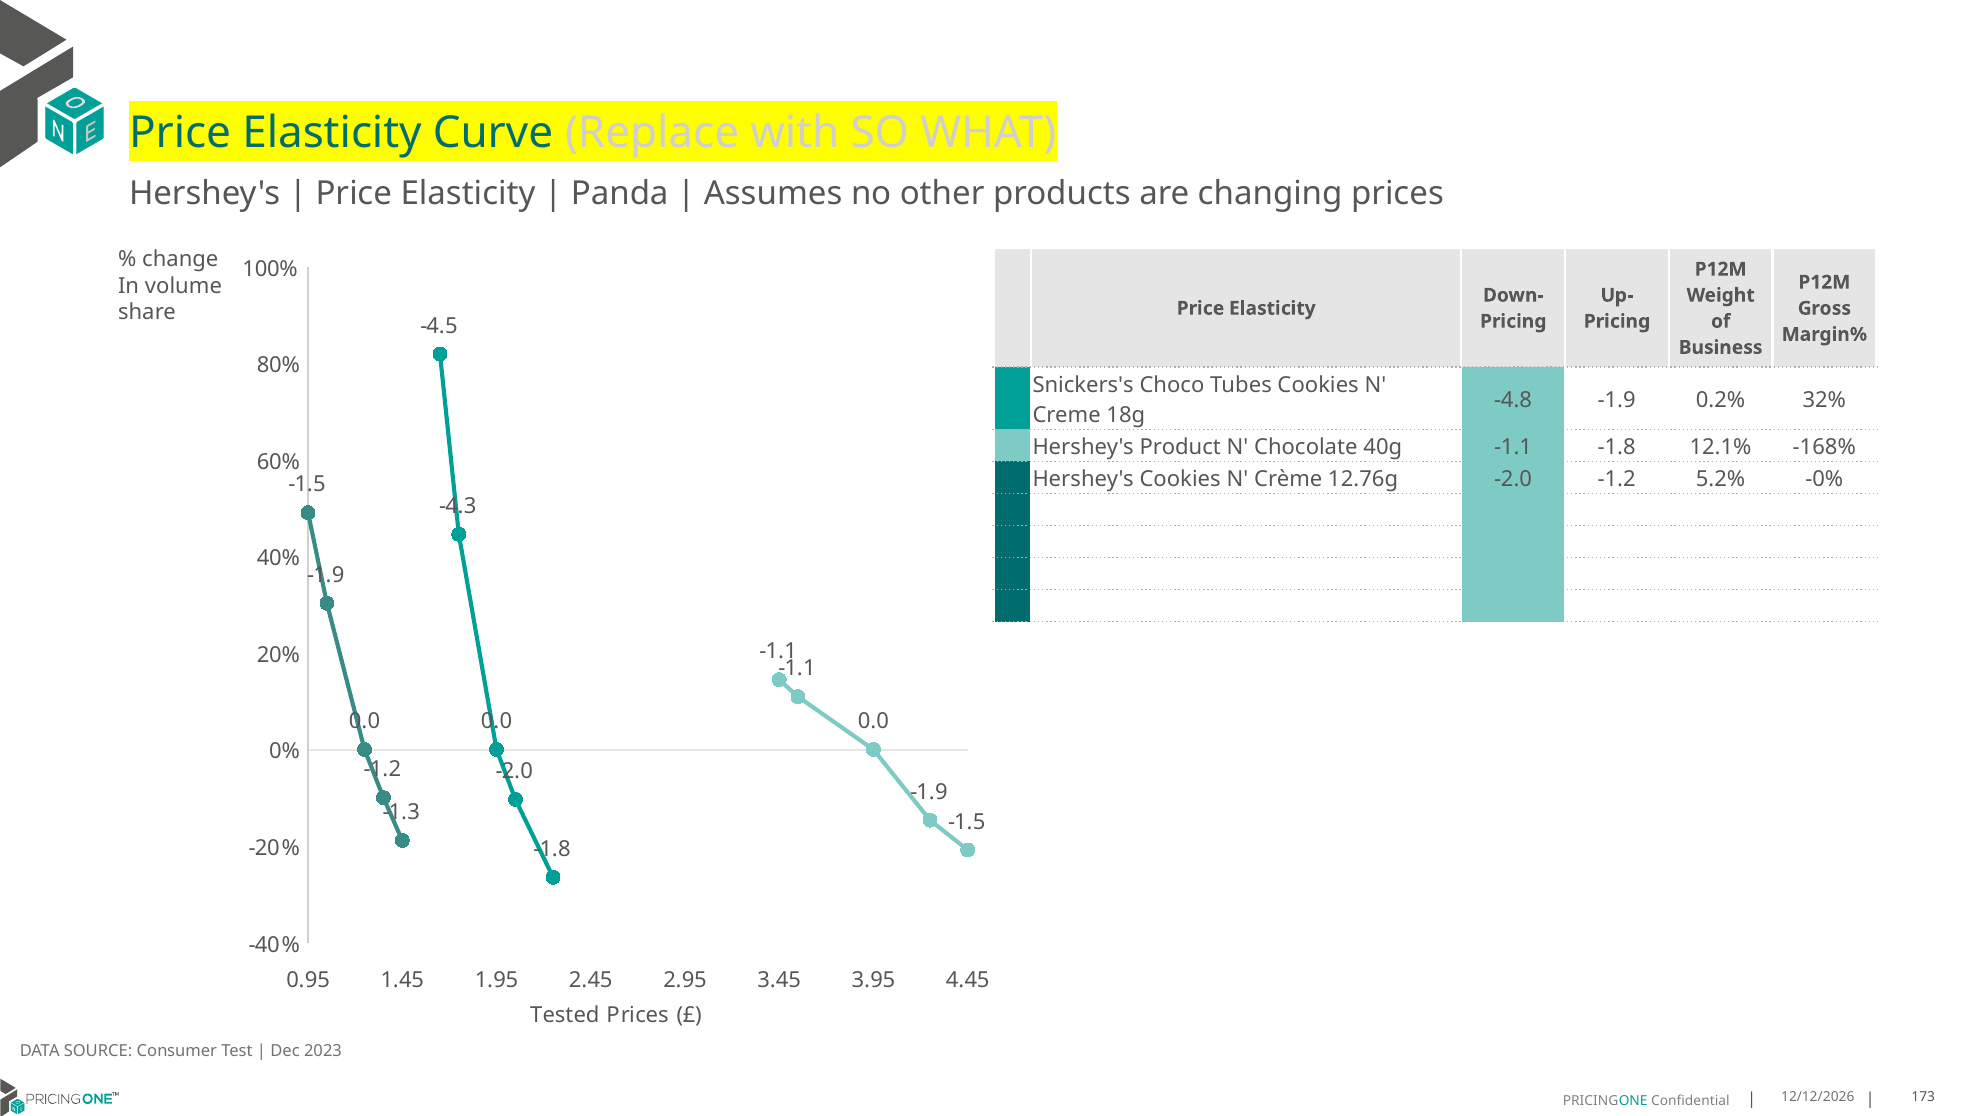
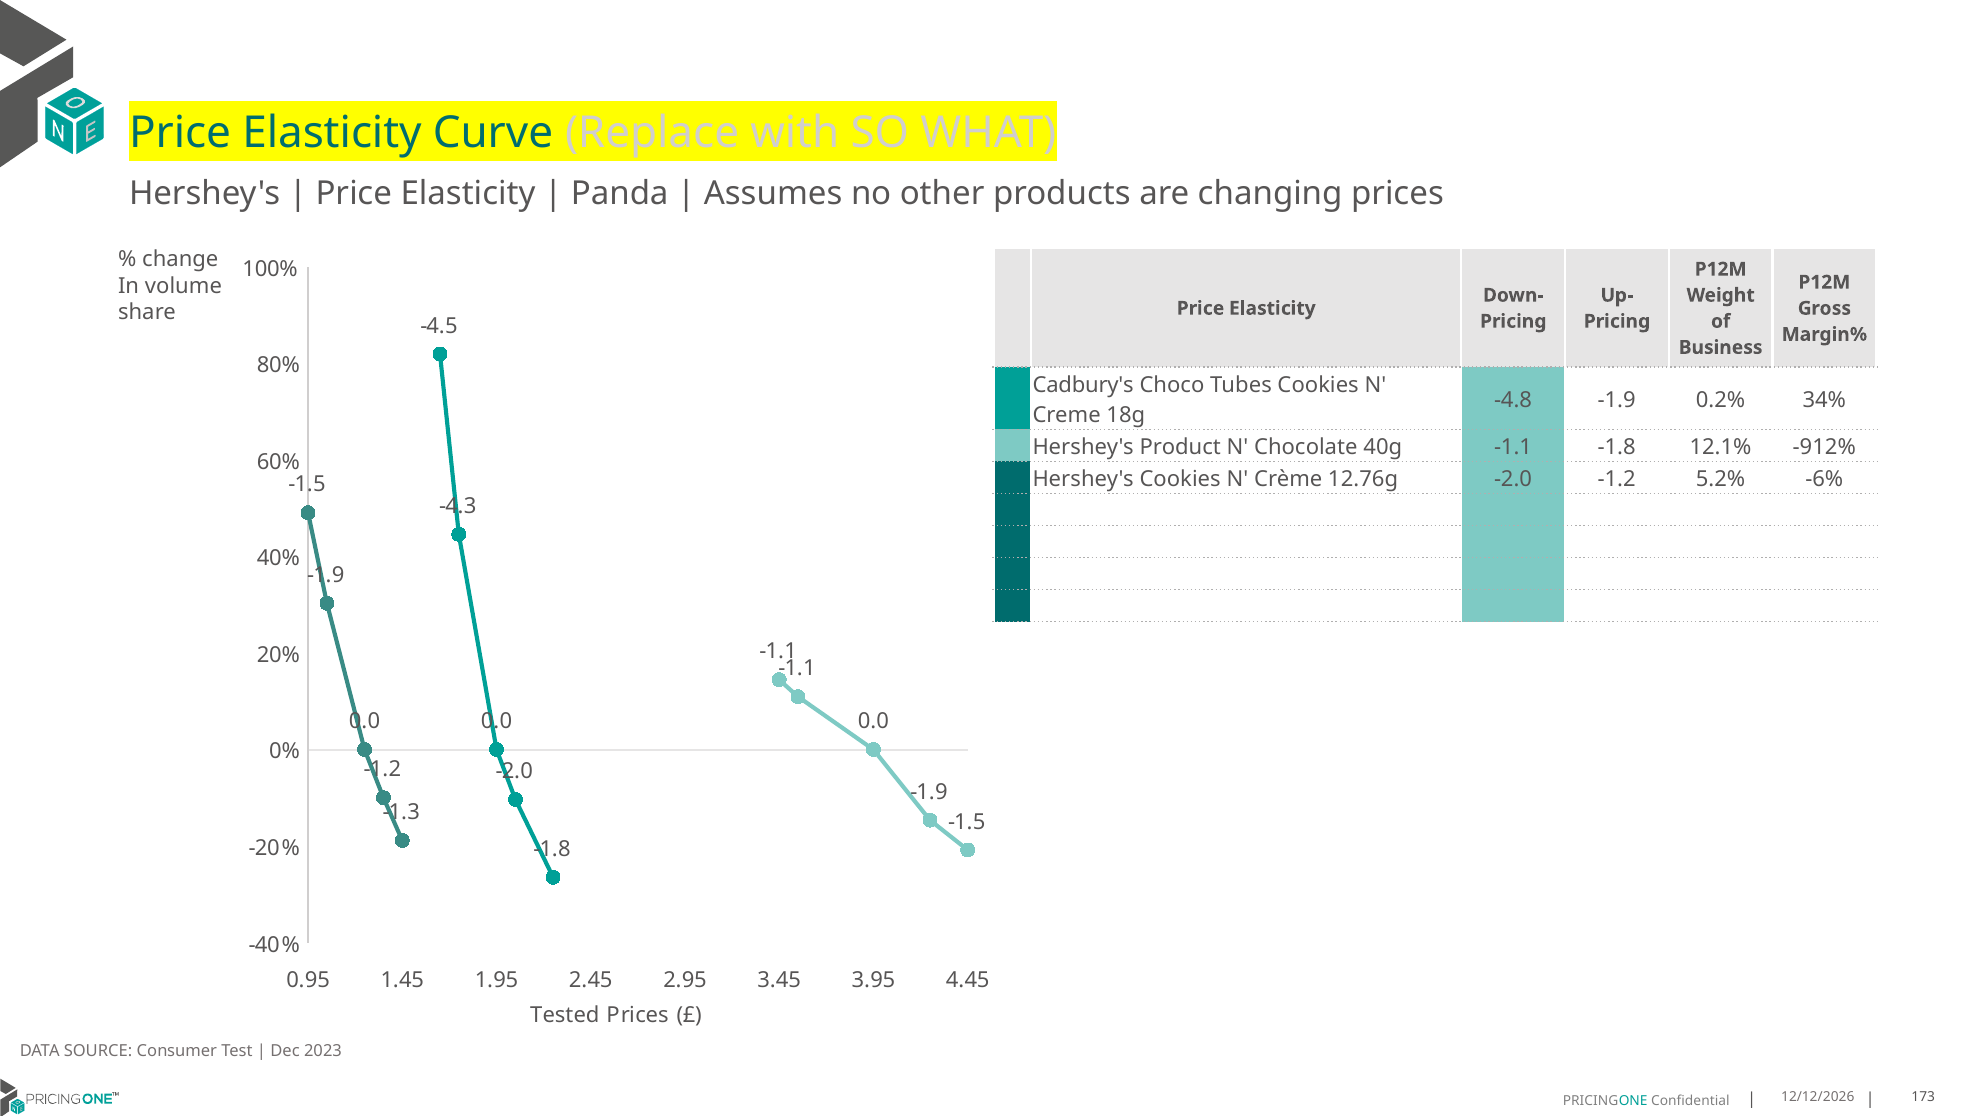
Snickers's: Snickers's -> Cadbury's
32%: 32% -> 34%
-168%: -168% -> -912%
-0%: -0% -> -6%
